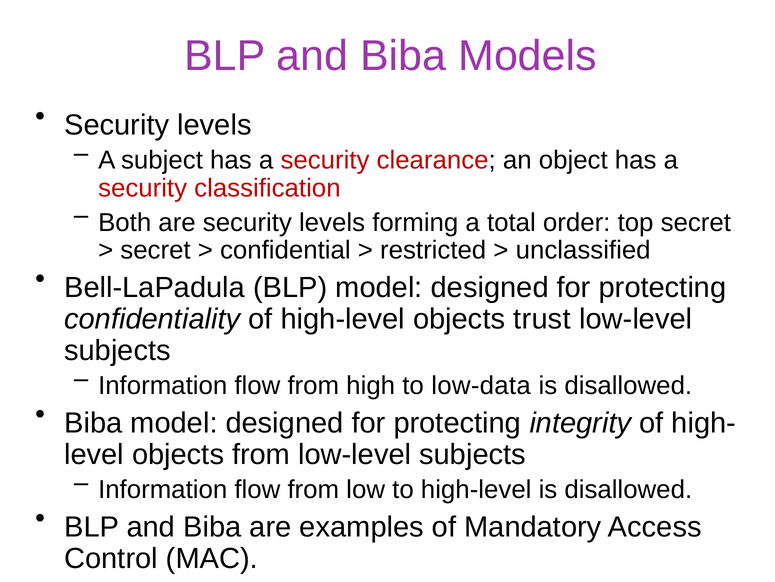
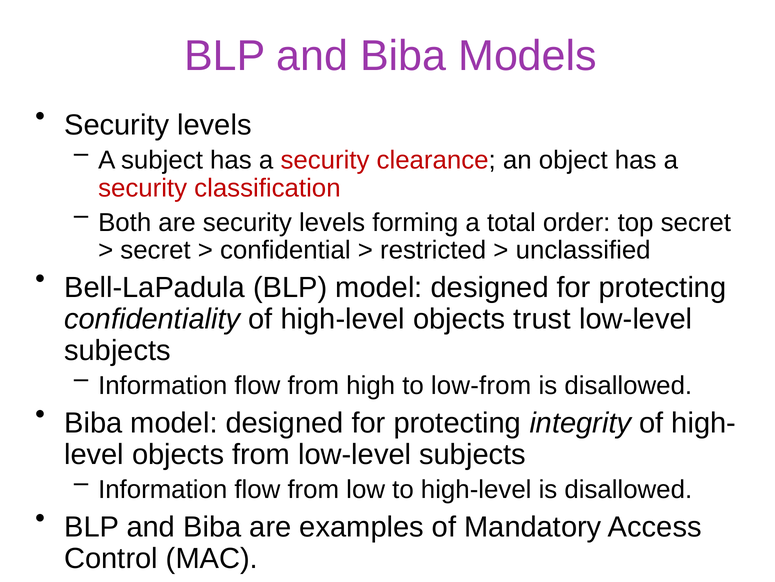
low-data: low-data -> low-from
